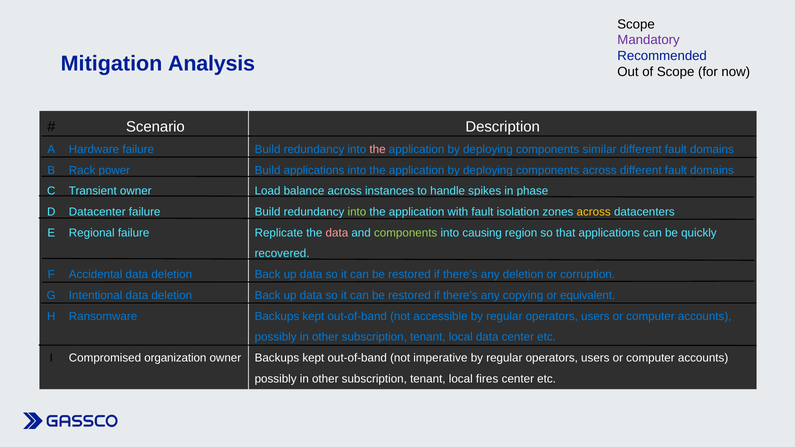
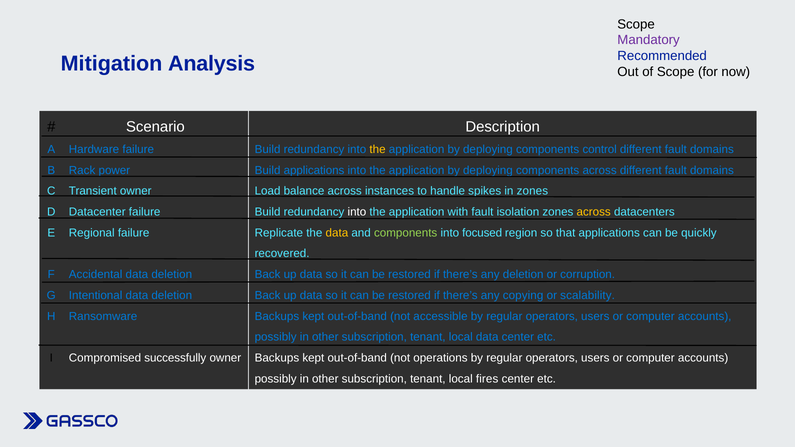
the at (378, 149) colour: pink -> yellow
similar: similar -> control
in phase: phase -> zones
into at (357, 212) colour: light green -> white
data at (337, 233) colour: pink -> yellow
causing: causing -> focused
equivalent: equivalent -> scalability
organization: organization -> successfully
imperative: imperative -> operations
